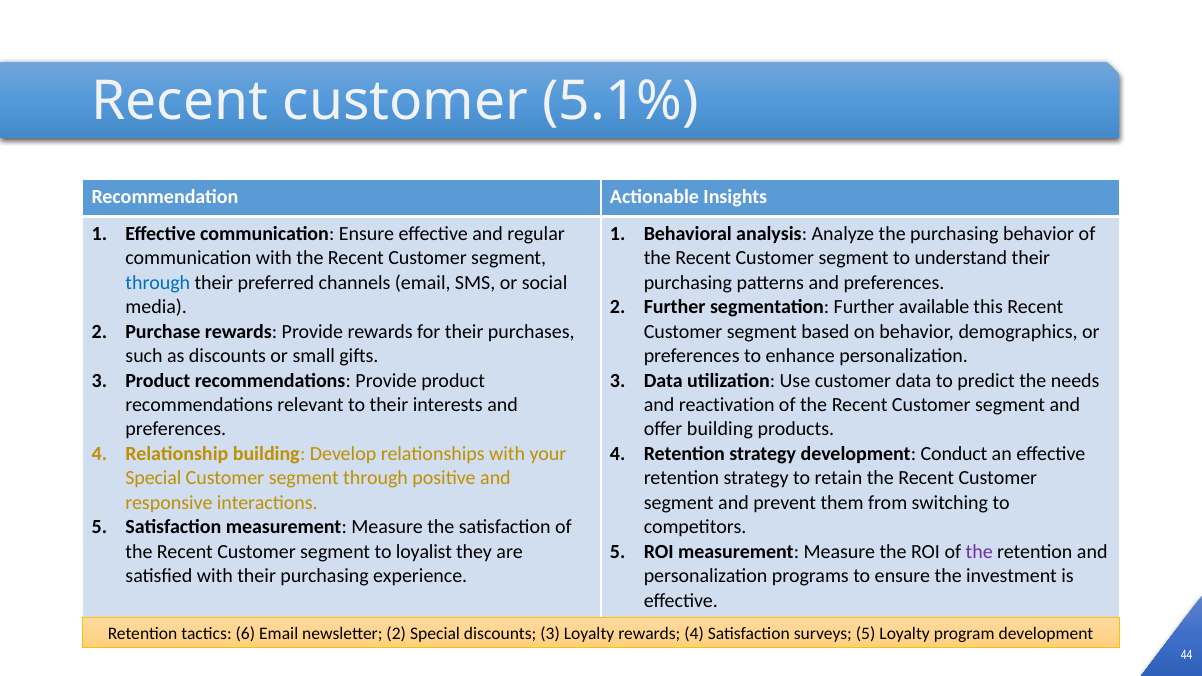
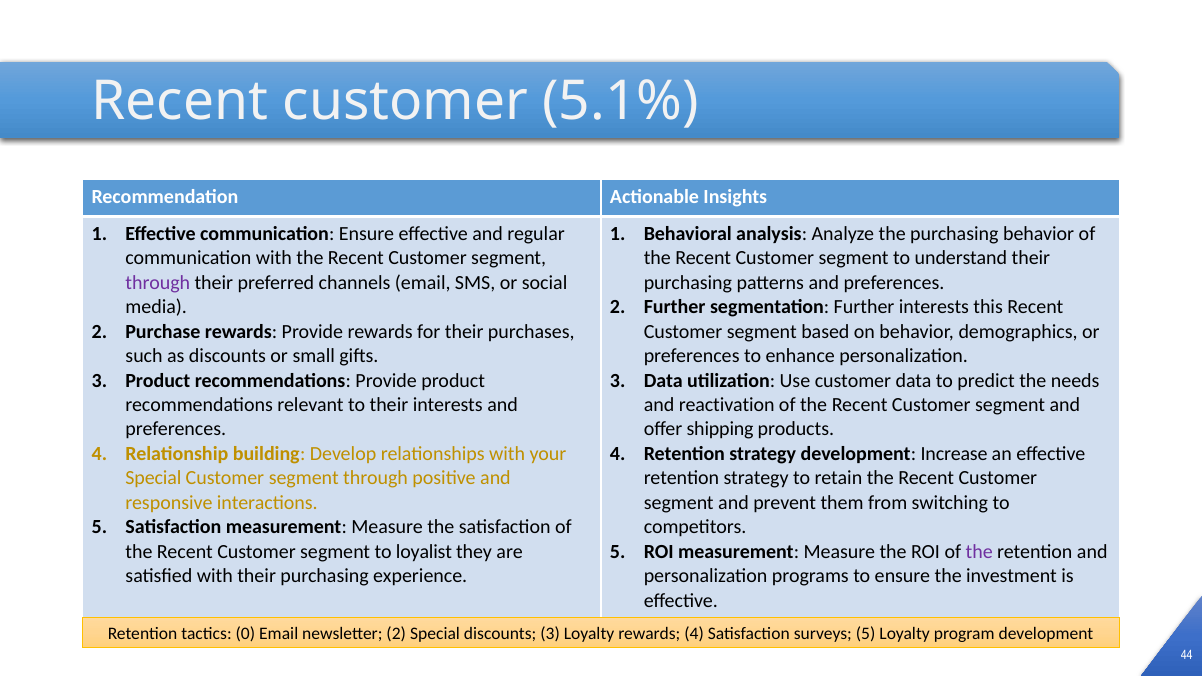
through at (158, 283) colour: blue -> purple
Further available: available -> interests
offer building: building -> shipping
Conduct: Conduct -> Increase
6: 6 -> 0
